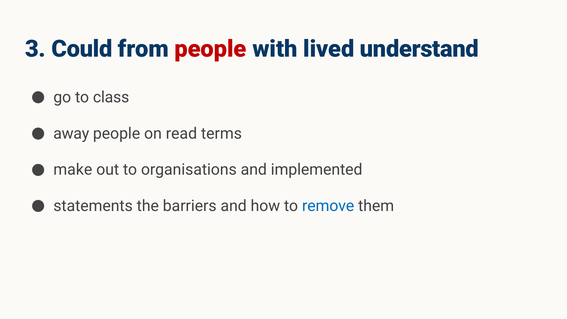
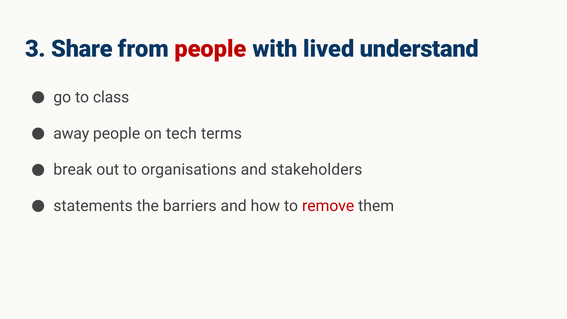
Could: Could -> Share
read: read -> tech
make: make -> break
implemented: implemented -> stakeholders
remove colour: blue -> red
